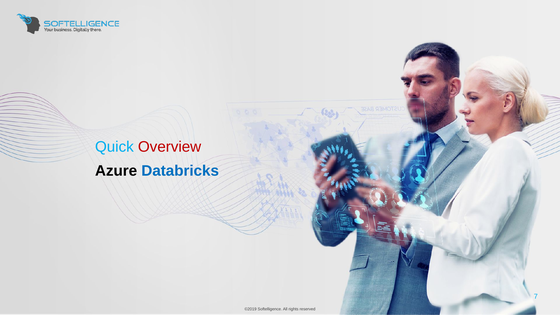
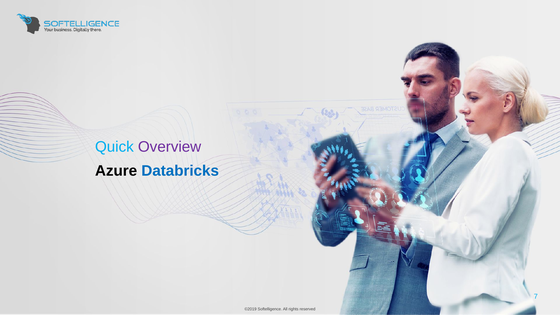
Overview colour: red -> purple
